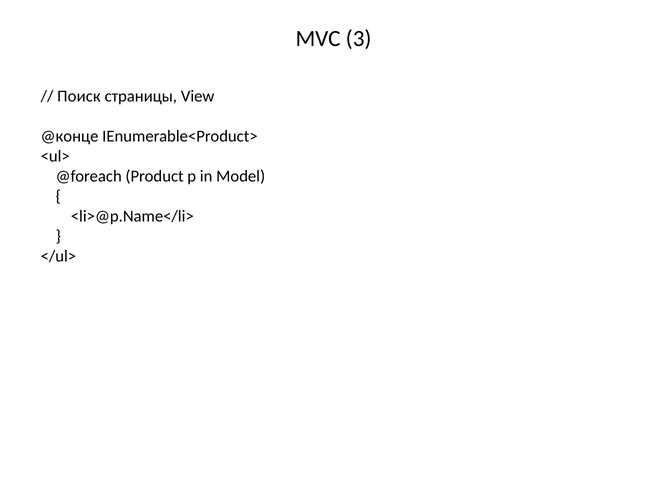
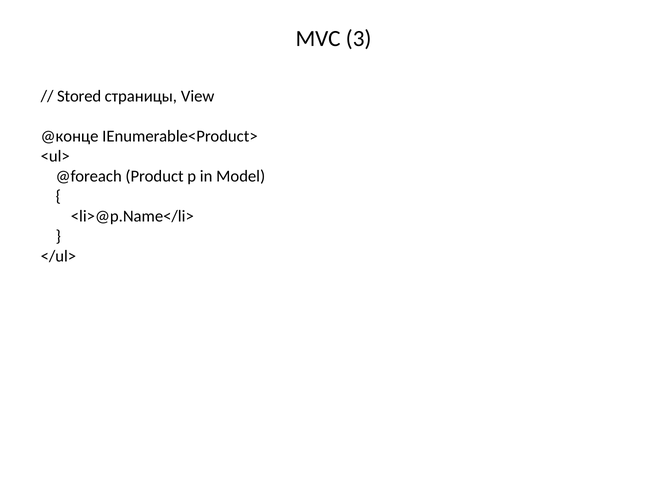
Поиск: Поиск -> Stored
